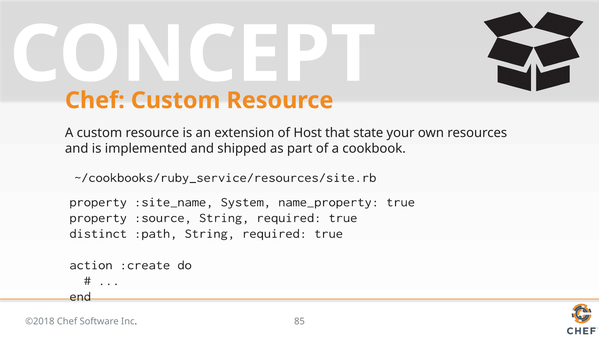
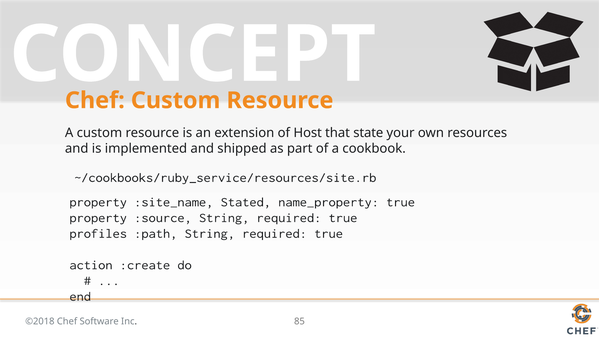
System: System -> Stated
distinct: distinct -> profiles
